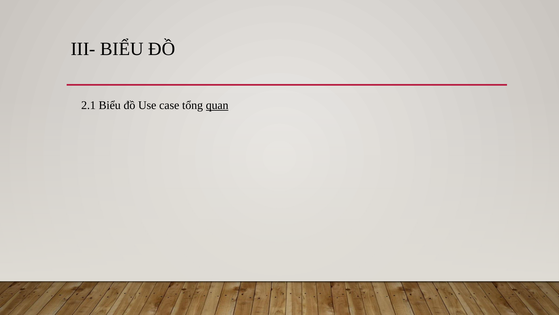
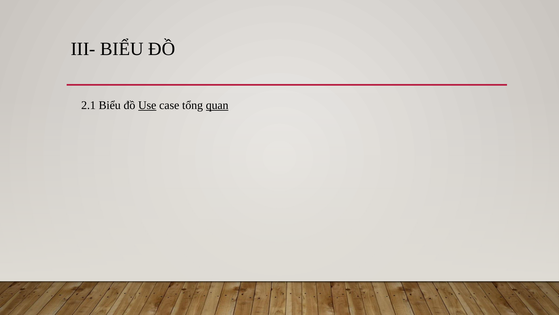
Use underline: none -> present
